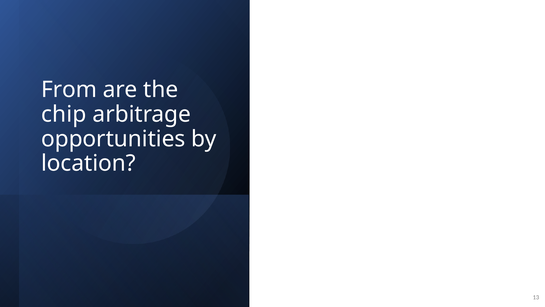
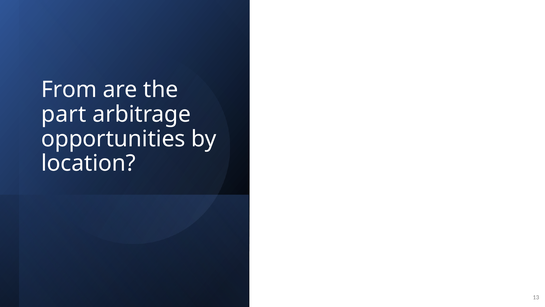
chip: chip -> part
